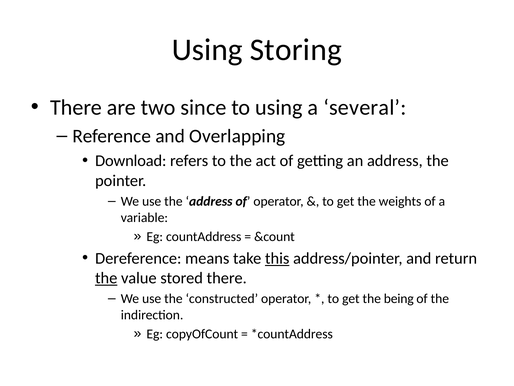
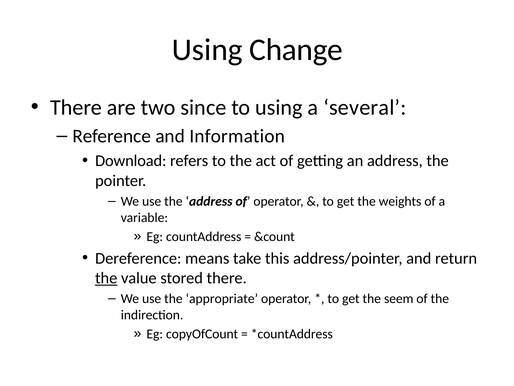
Storing: Storing -> Change
Overlapping: Overlapping -> Information
this underline: present -> none
constructed: constructed -> appropriate
being: being -> seem
